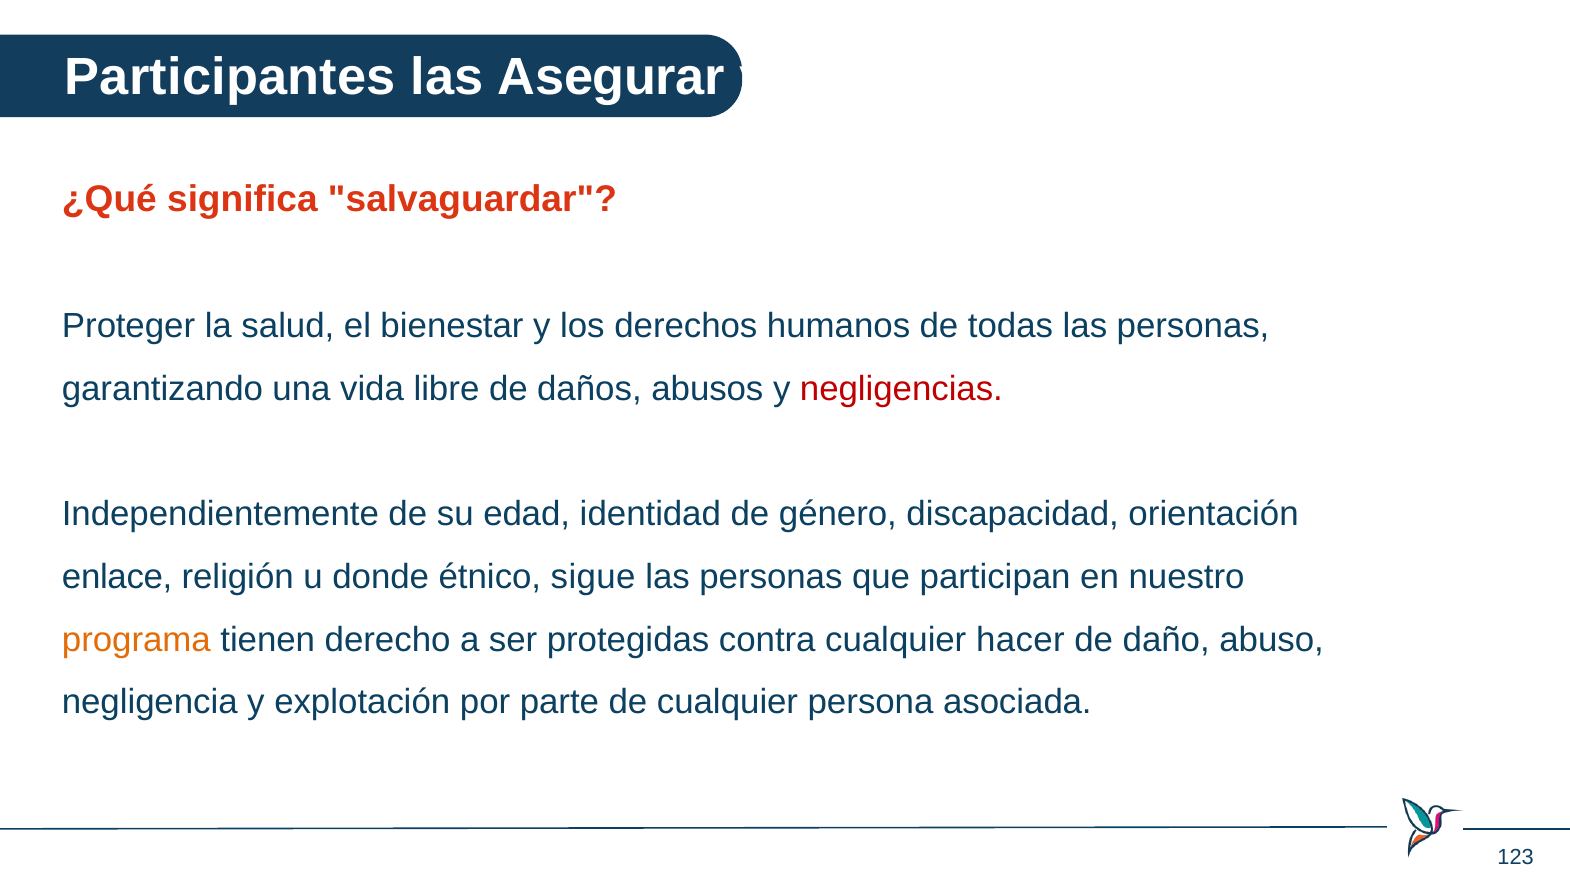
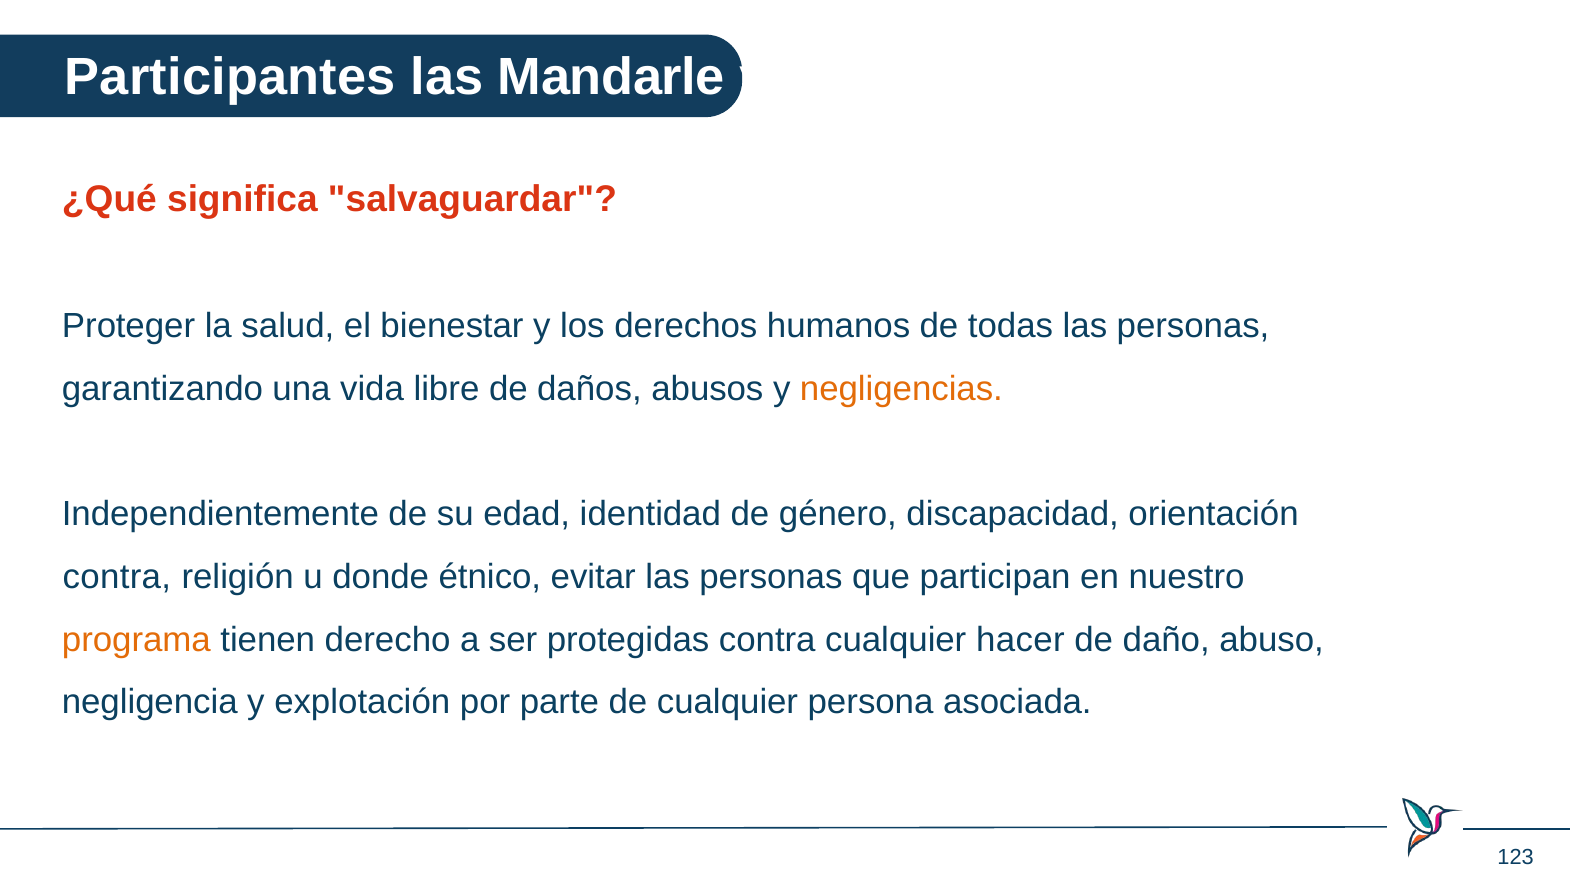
Asegurar: Asegurar -> Mandarle
negligencias colour: red -> orange
enlace at (117, 577): enlace -> contra
sigue: sigue -> evitar
